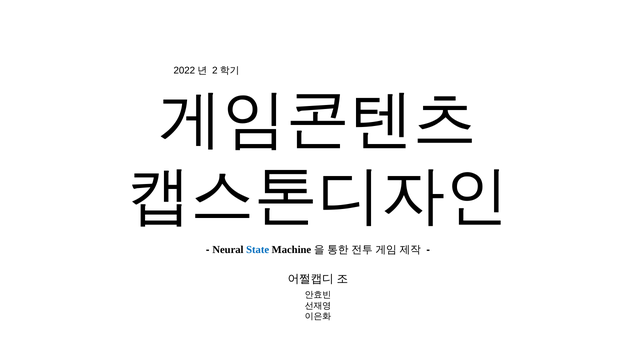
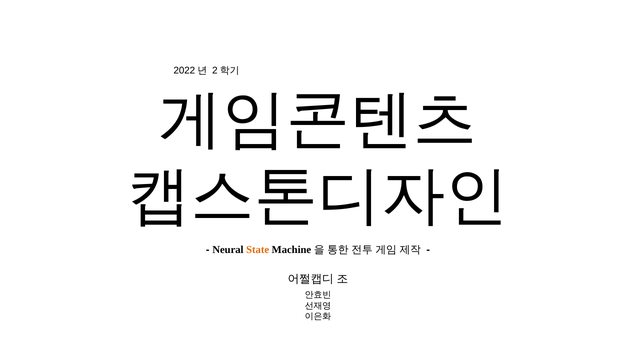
State colour: blue -> orange
